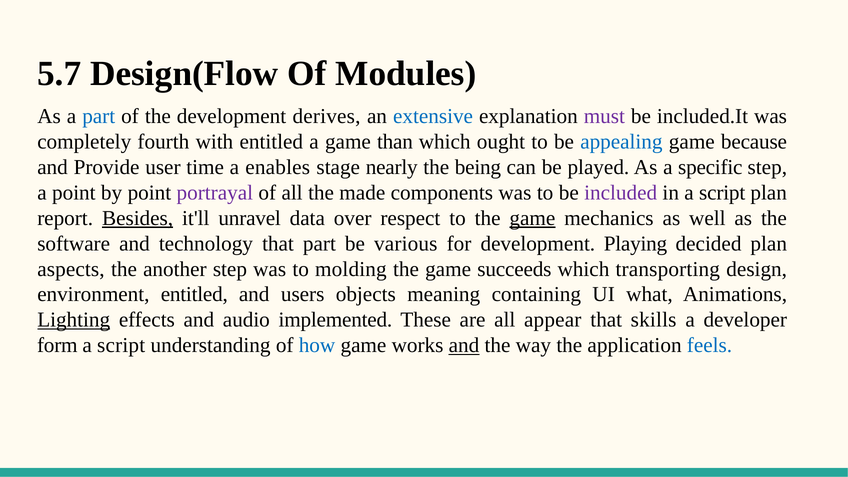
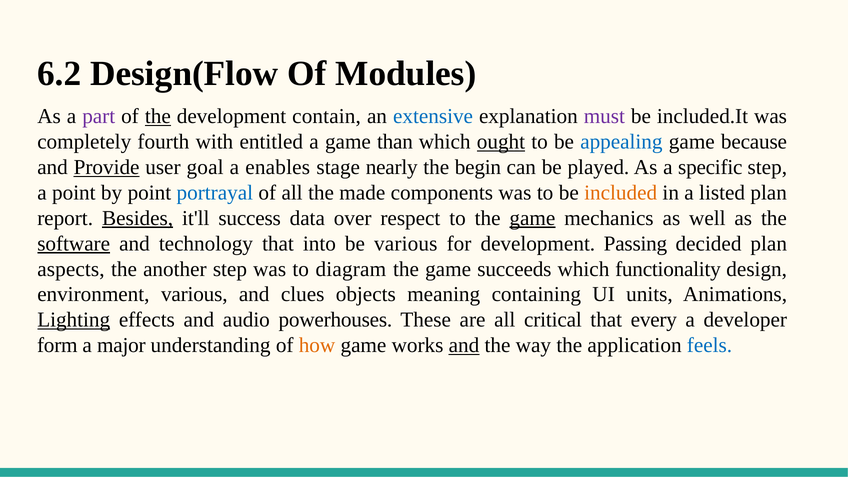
5.7: 5.7 -> 6.2
part at (99, 116) colour: blue -> purple
the at (158, 116) underline: none -> present
derives: derives -> contain
ought underline: none -> present
Provide underline: none -> present
time: time -> goal
being: being -> begin
portrayal colour: purple -> blue
included colour: purple -> orange
in a script: script -> listed
unravel: unravel -> success
software underline: none -> present
that part: part -> into
Playing: Playing -> Passing
molding: molding -> diagram
transporting: transporting -> functionality
environment entitled: entitled -> various
users: users -> clues
what: what -> units
implemented: implemented -> powerhouses
appear: appear -> critical
skills: skills -> every
script at (121, 345): script -> major
how colour: blue -> orange
